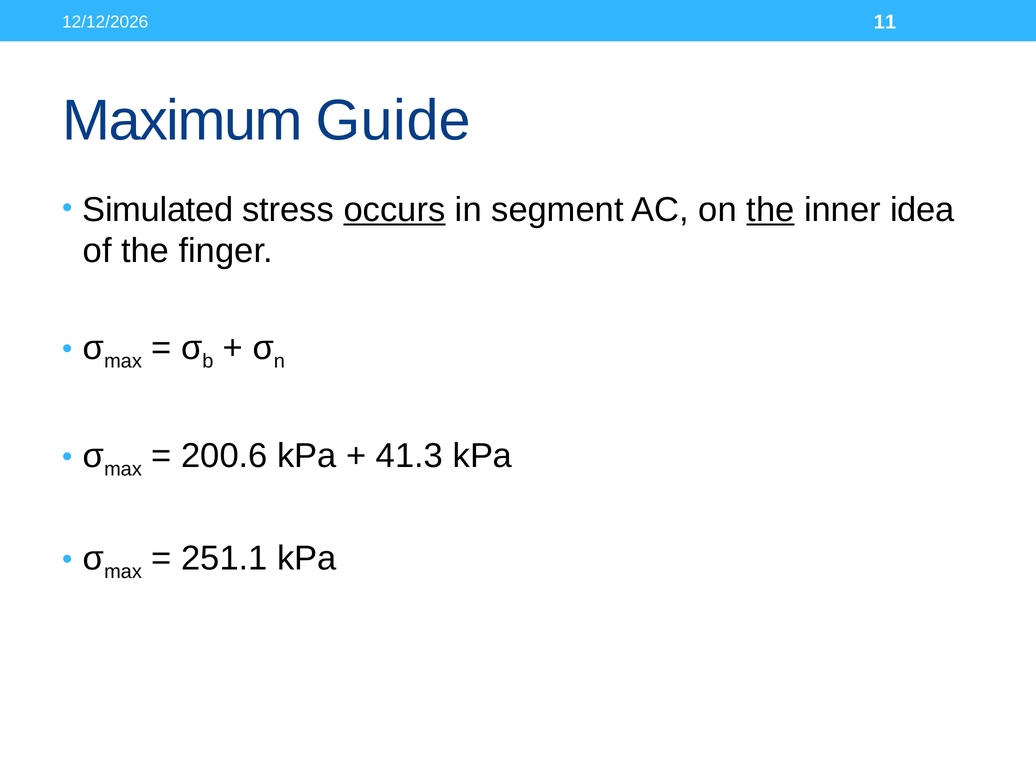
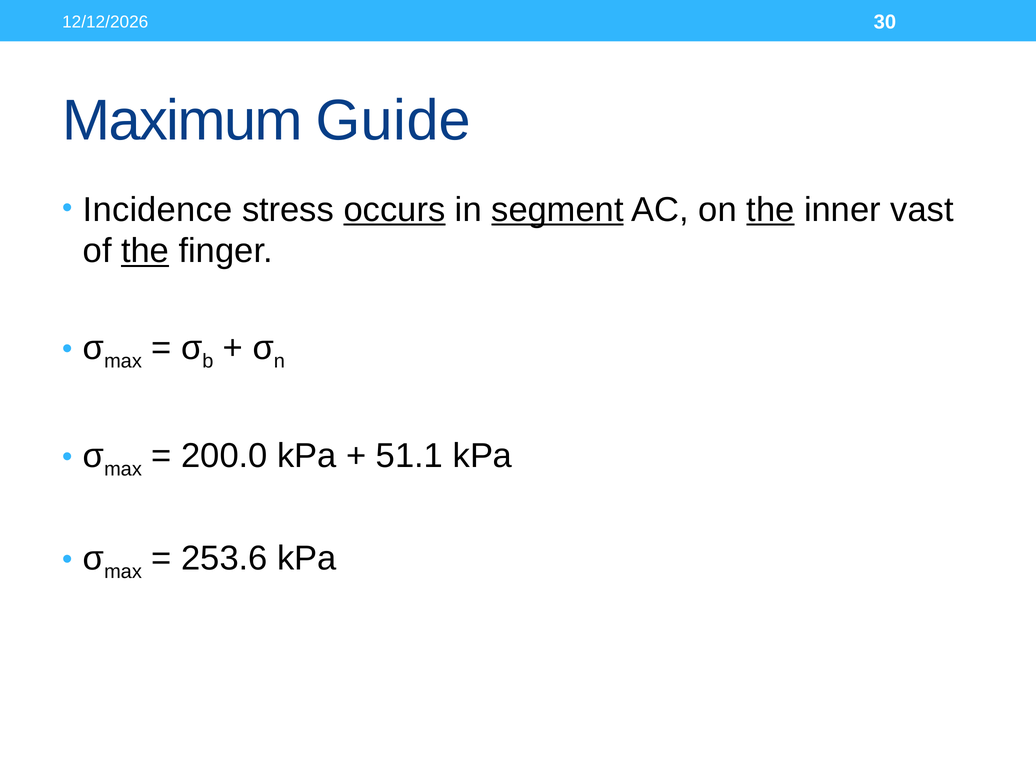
11: 11 -> 30
Simulated: Simulated -> Incidence
segment underline: none -> present
idea: idea -> vast
the at (145, 251) underline: none -> present
200.6: 200.6 -> 200.0
41.3: 41.3 -> 51.1
251.1: 251.1 -> 253.6
